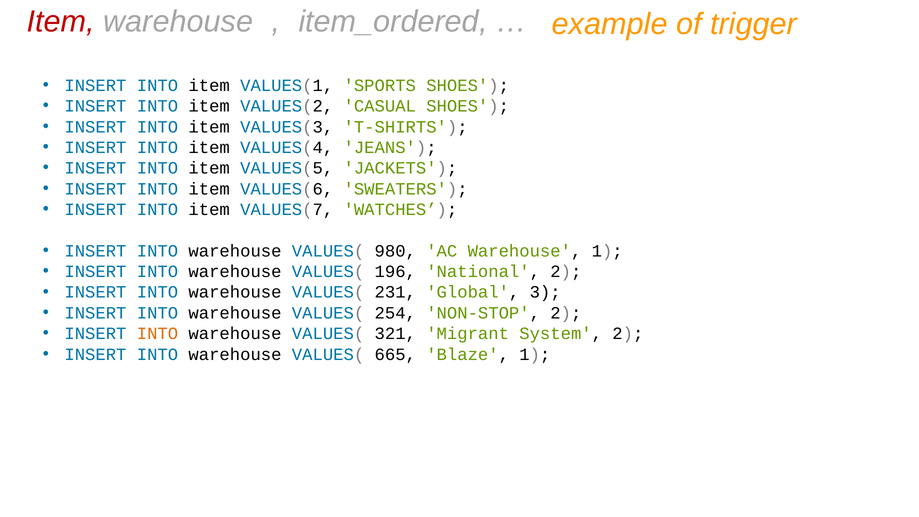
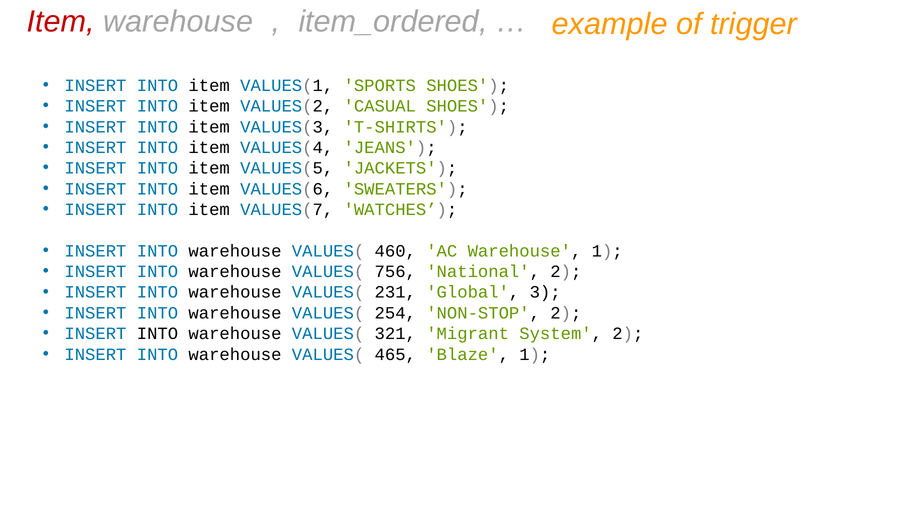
980: 980 -> 460
196: 196 -> 756
INTO at (157, 334) colour: orange -> black
665: 665 -> 465
